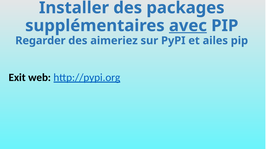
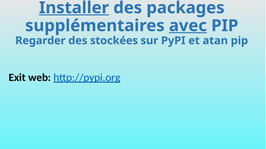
Installer underline: none -> present
aimeriez: aimeriez -> stockées
ailes: ailes -> atan
